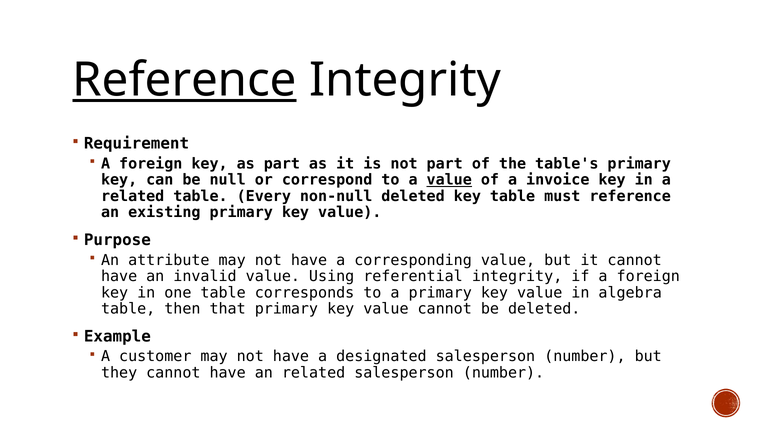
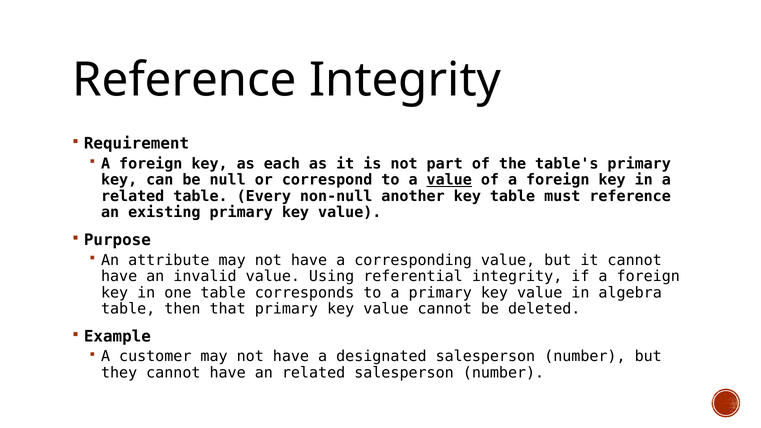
Reference at (185, 80) underline: present -> none
as part: part -> each
of a invoice: invoice -> foreign
non-null deleted: deleted -> another
